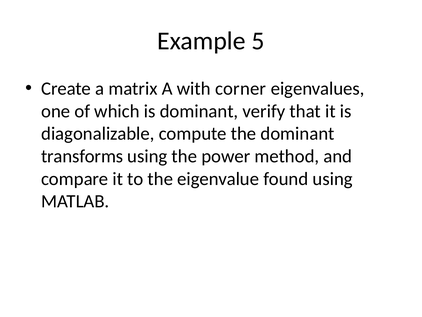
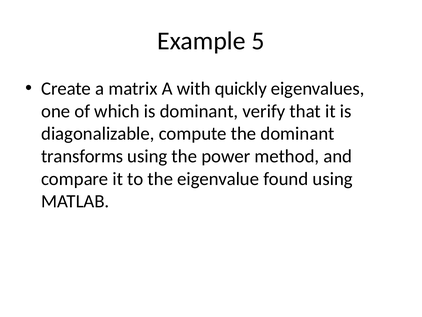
corner: corner -> quickly
